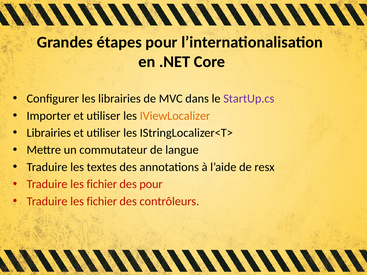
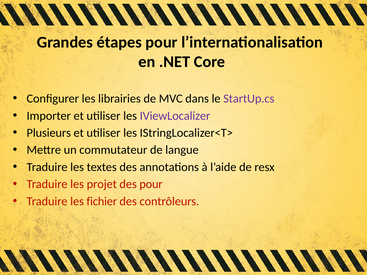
IViewLocalizer colour: orange -> purple
Librairies at (49, 133): Librairies -> Plusieurs
fichier at (102, 184): fichier -> projet
